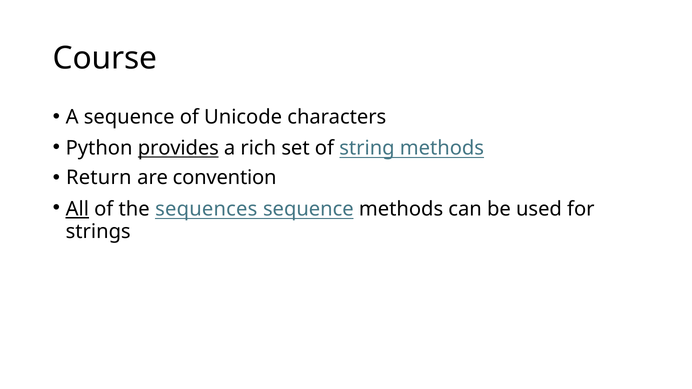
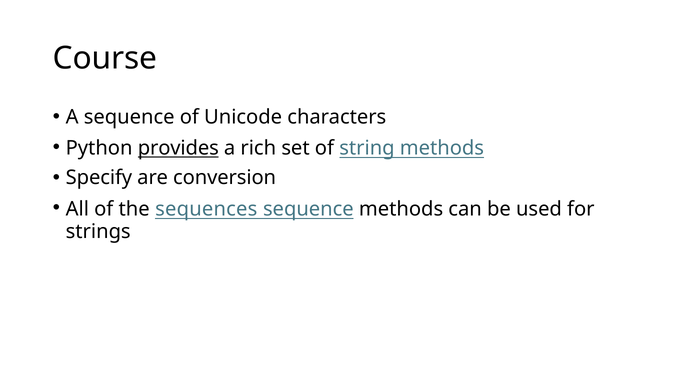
Return: Return -> Specify
convention: convention -> conversion
All underline: present -> none
